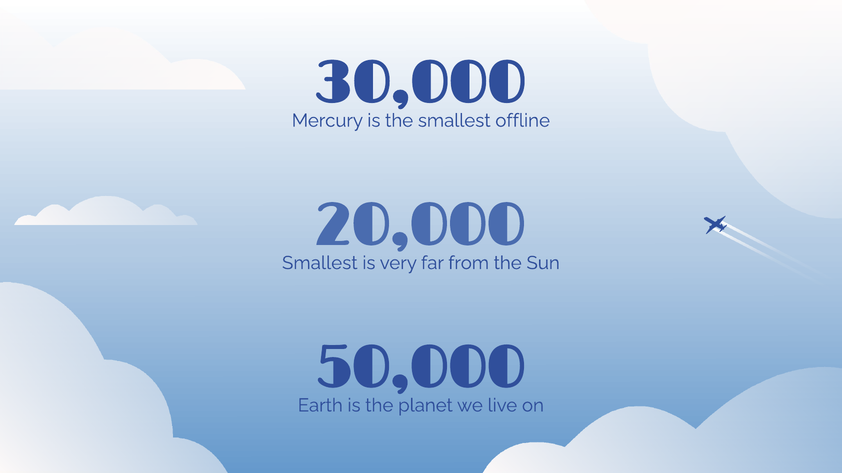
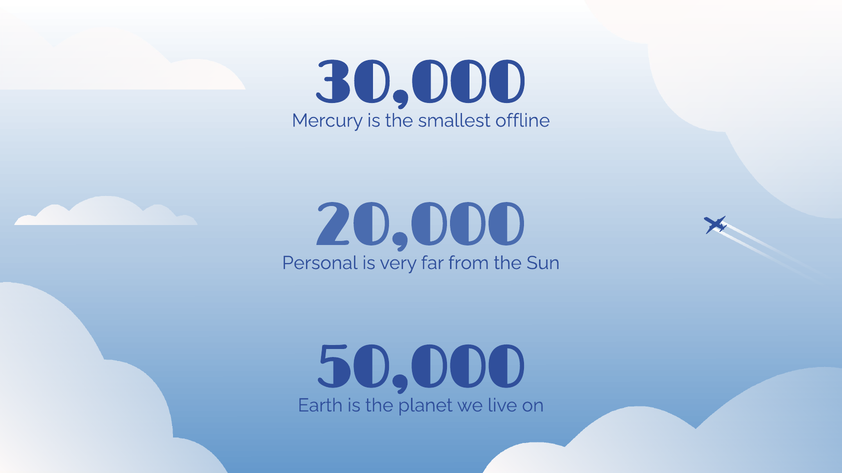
Smallest at (320, 263): Smallest -> Personal
